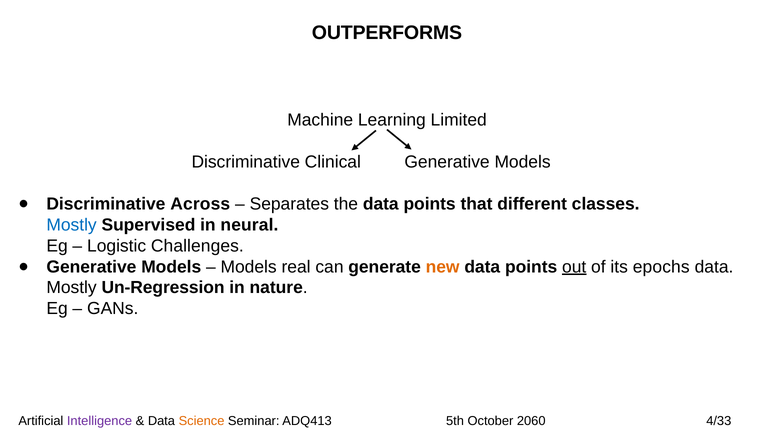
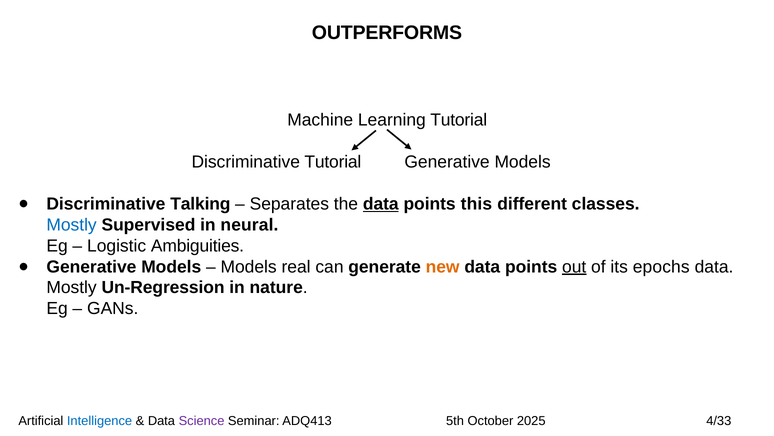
Learning Limited: Limited -> Tutorial
Discriminative Clinical: Clinical -> Tutorial
Across: Across -> Talking
data at (381, 204) underline: none -> present
that: that -> this
Challenges: Challenges -> Ambiguities
Intelligence colour: purple -> blue
Science colour: orange -> purple
2060: 2060 -> 2025
